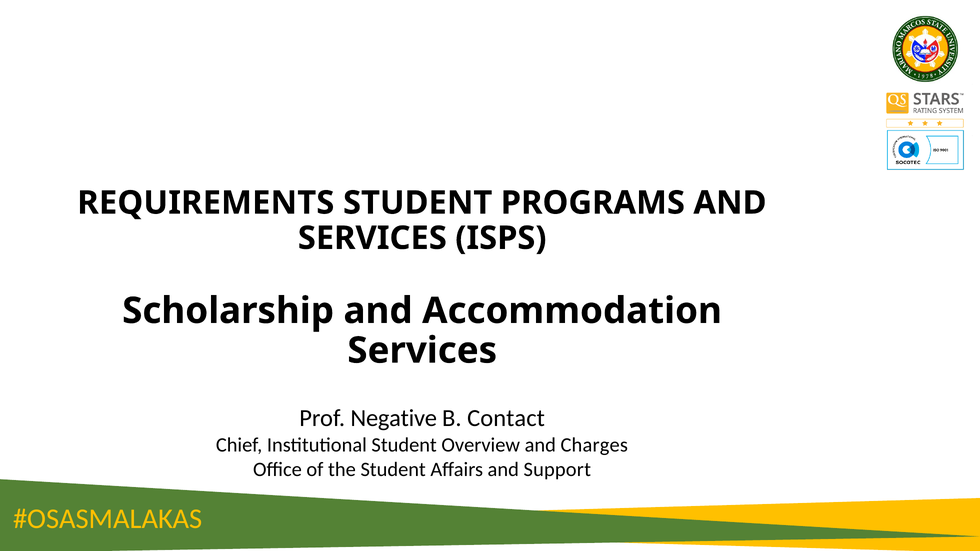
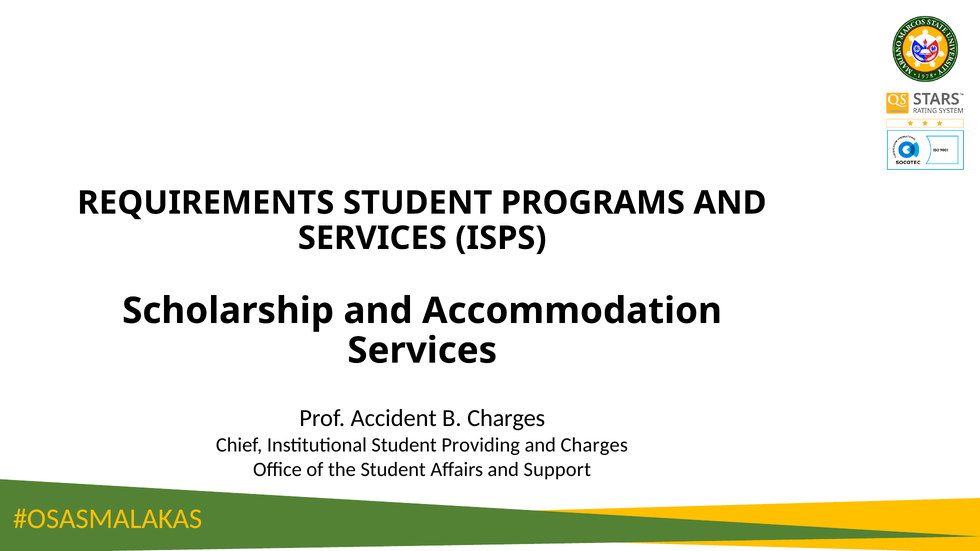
Negative: Negative -> Accident
B Contact: Contact -> Charges
Overview: Overview -> Providing
